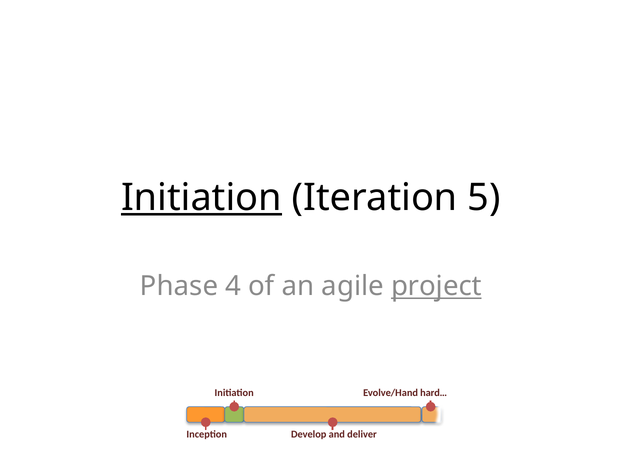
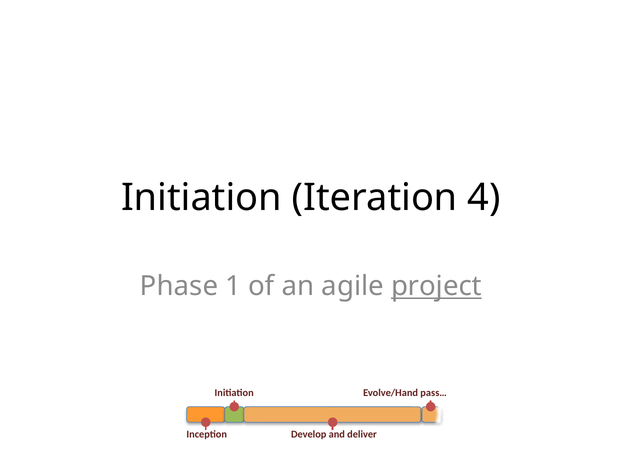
Initiation at (201, 198) underline: present -> none
5: 5 -> 4
4: 4 -> 1
hard…: hard… -> pass…
